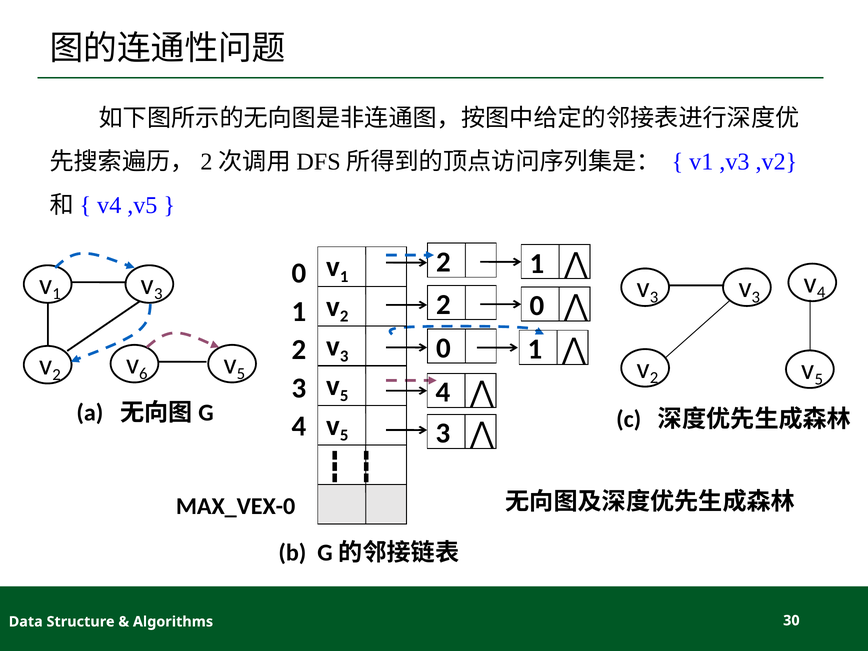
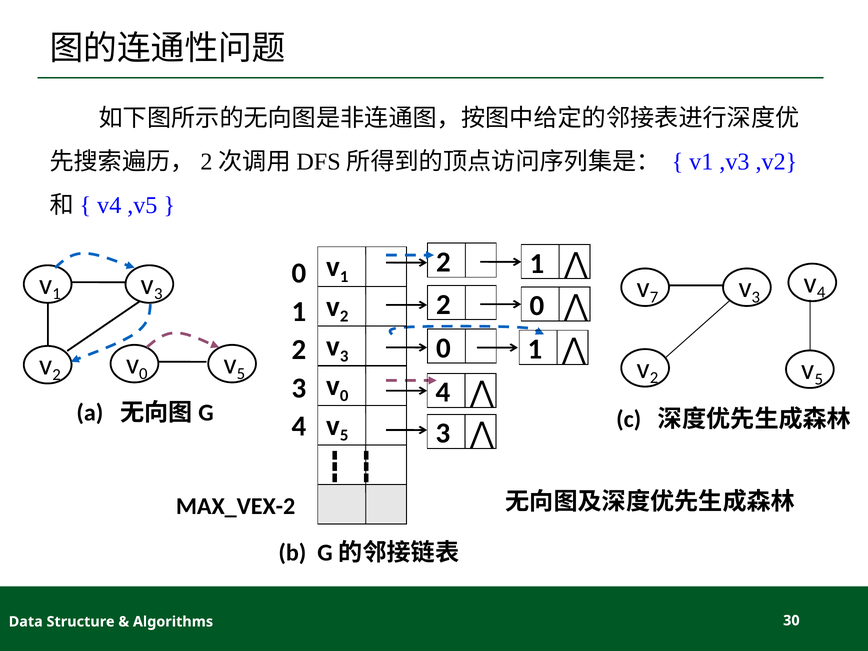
3 at (654, 297): 3 -> 7
6 at (143, 374): 6 -> 0
5 at (344, 396): 5 -> 0
MAX_VEX-0: MAX_VEX-0 -> MAX_VEX-2
